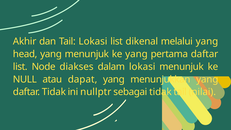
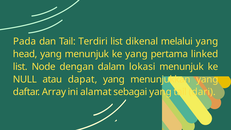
Akhir: Akhir -> Pada
Tail Lokasi: Lokasi -> Terdiri
pertama daftar: daftar -> linked
diakses: diakses -> dengan
daftar Tidak: Tidak -> Array
nullptr: nullptr -> alamat
sebagai tidak: tidak -> yang
nilai: nilai -> dari
